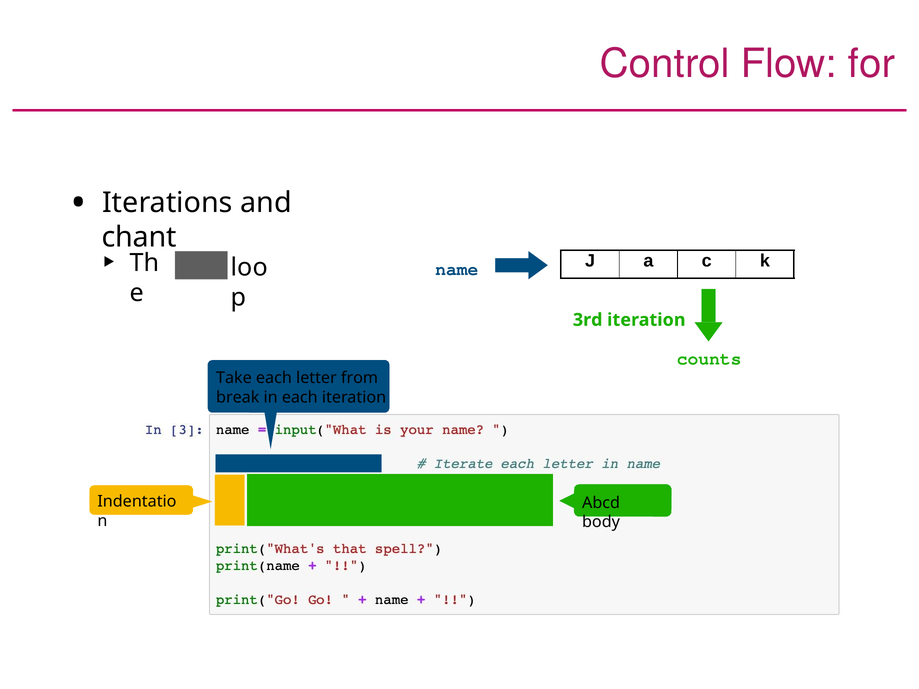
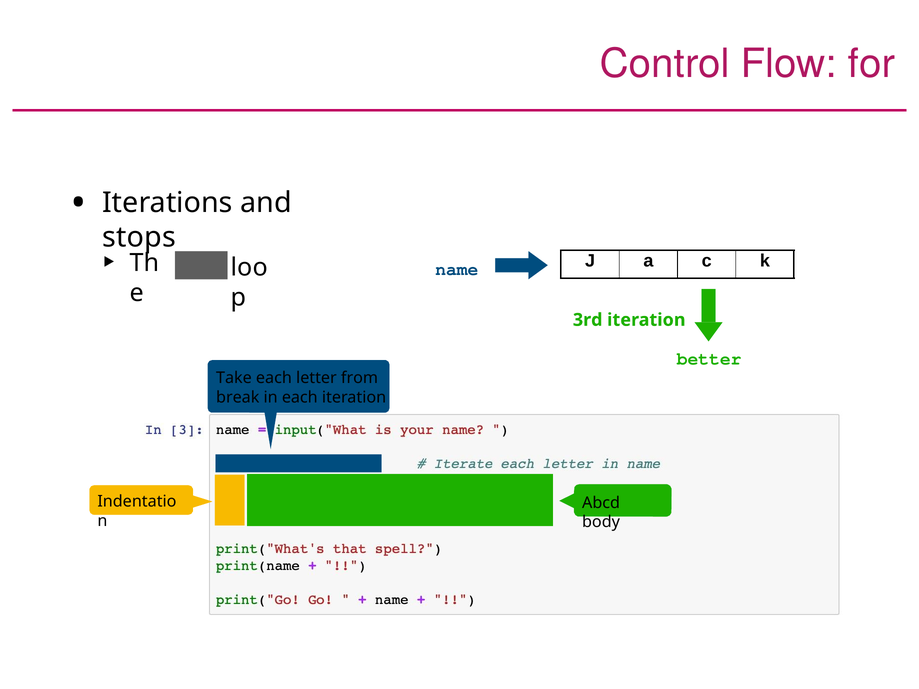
chant: chant -> stops
counts: counts -> better
